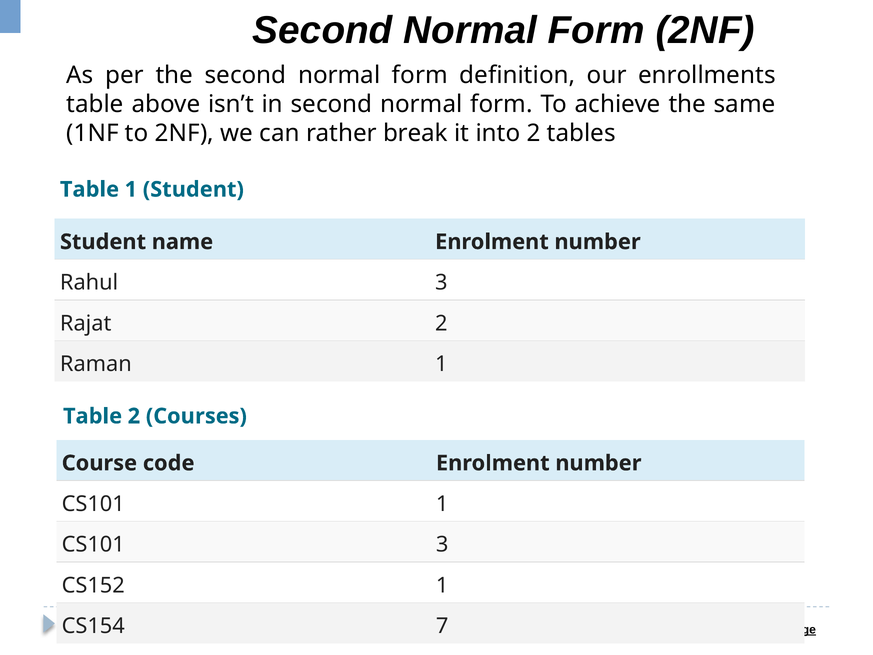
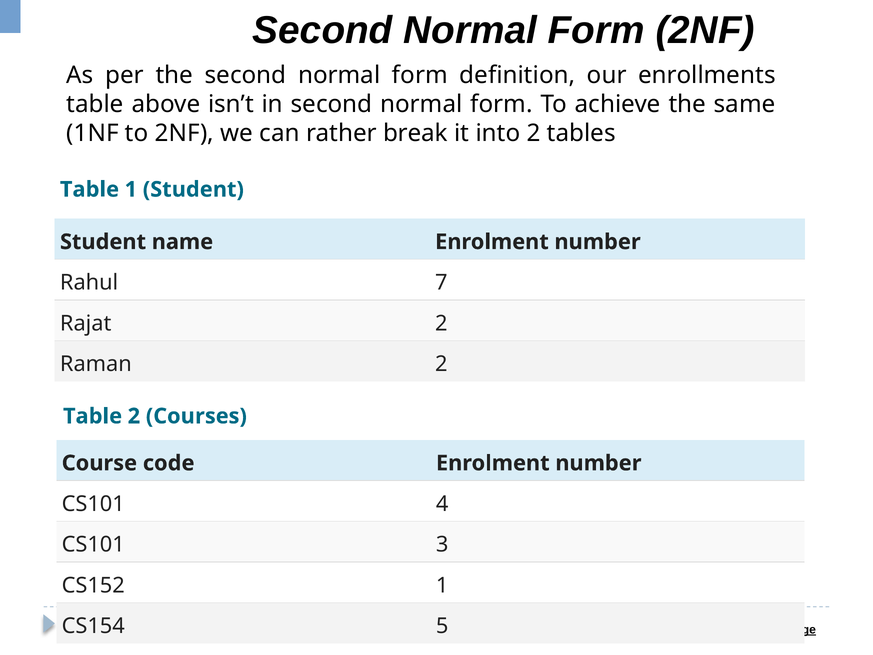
Rahul 3: 3 -> 7
Raman 1: 1 -> 2
CS101 1: 1 -> 4
7: 7 -> 5
